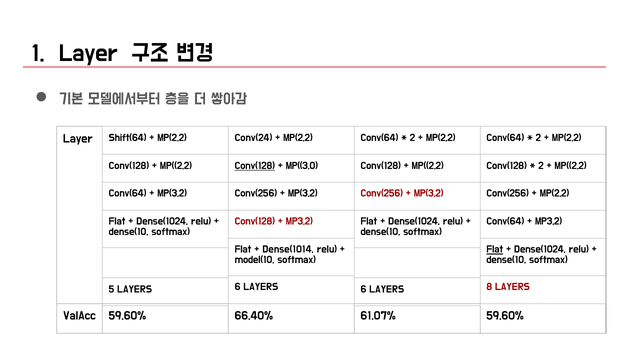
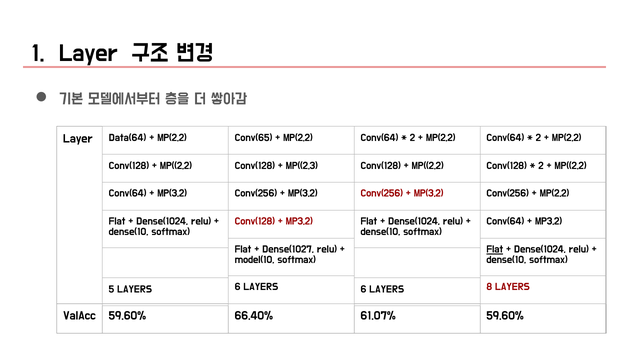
Shift(64: Shift(64 -> Data(64
Conv(24: Conv(24 -> Conv(65
Conv(128 at (255, 165) underline: present -> none
MP((3,0: MP((3,0 -> MP((2,3
Dense(1014: Dense(1014 -> Dense(1027
